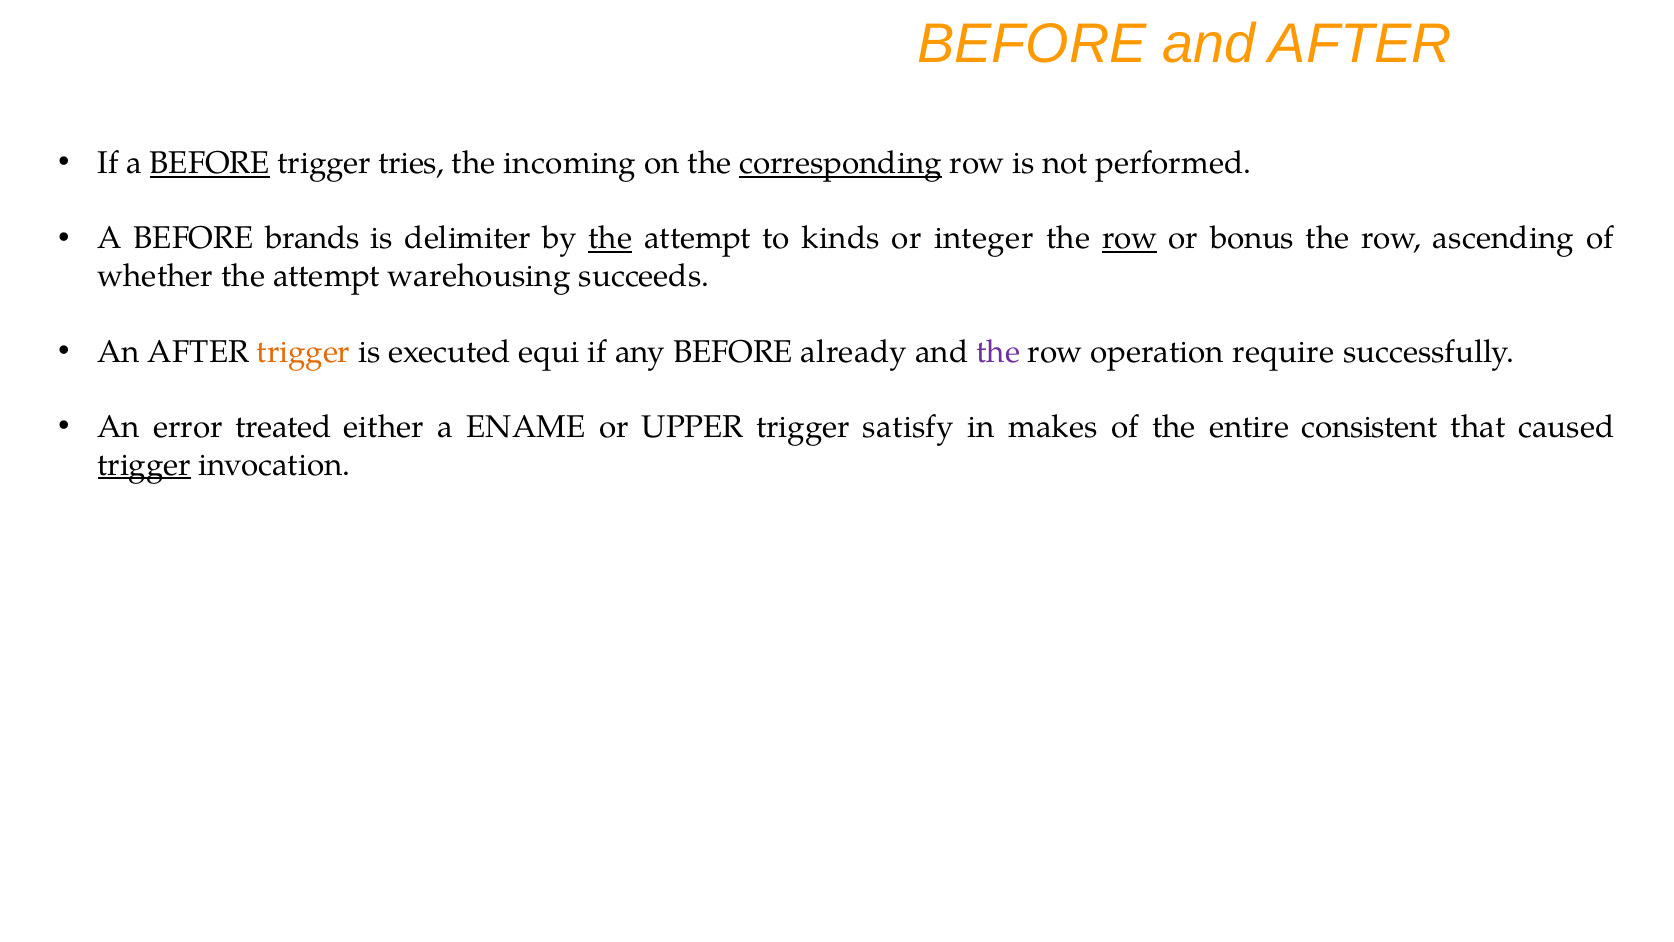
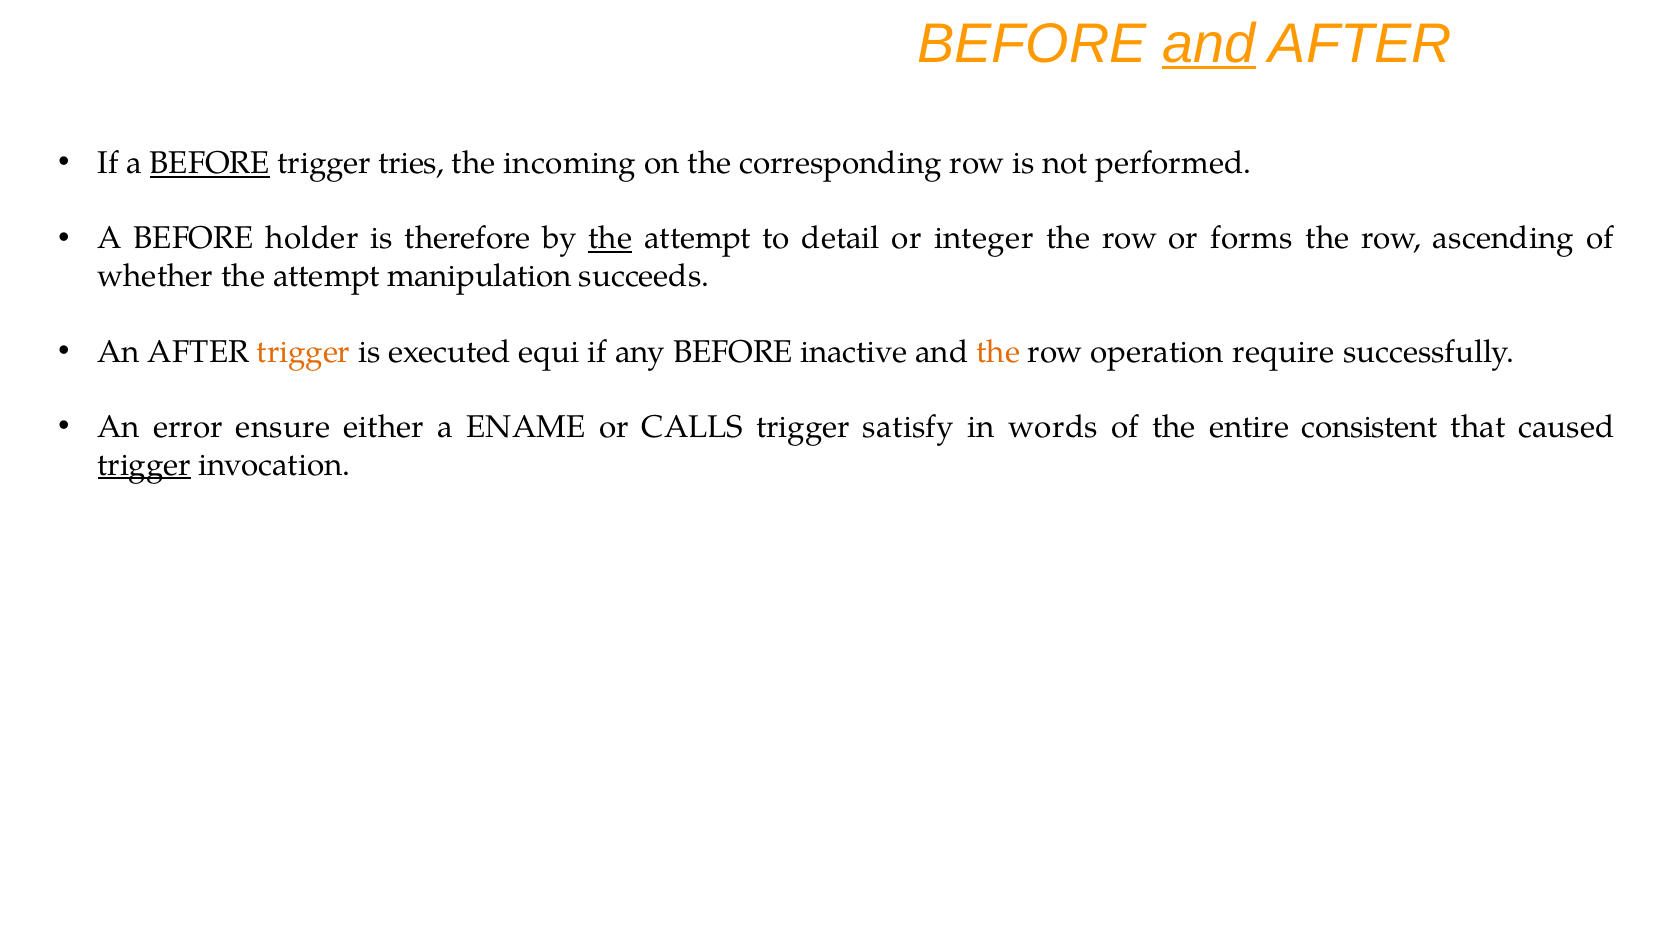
and at (1209, 44) underline: none -> present
corresponding underline: present -> none
brands: brands -> holder
delimiter: delimiter -> therefore
kinds: kinds -> detail
row at (1130, 239) underline: present -> none
bonus: bonus -> forms
warehousing: warehousing -> manipulation
already: already -> inactive
the at (998, 352) colour: purple -> orange
treated: treated -> ensure
UPPER: UPPER -> CALLS
makes: makes -> words
